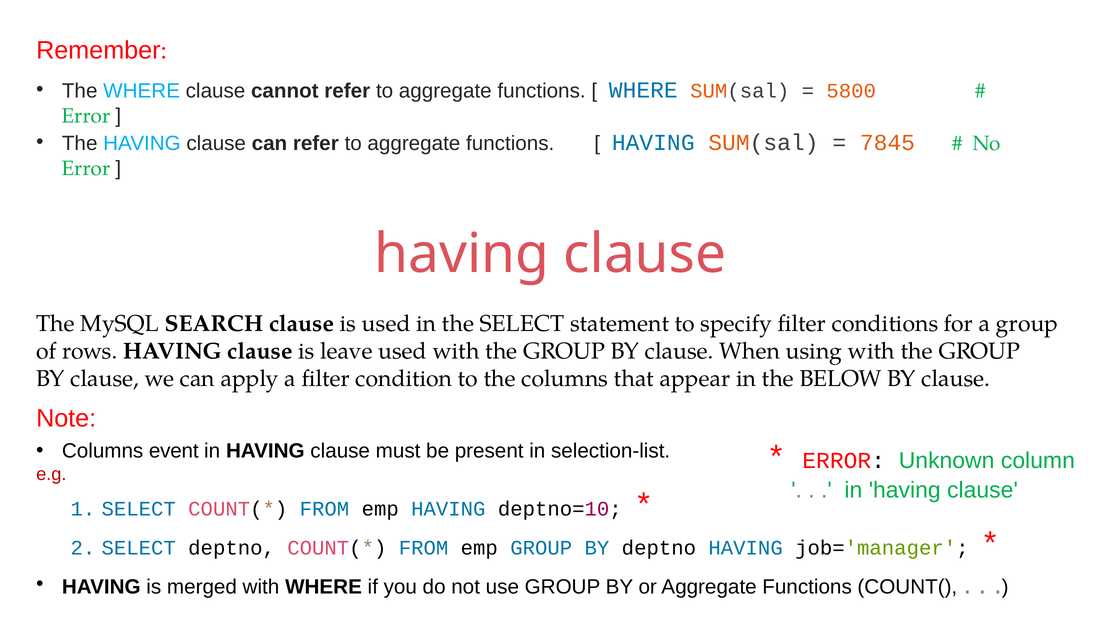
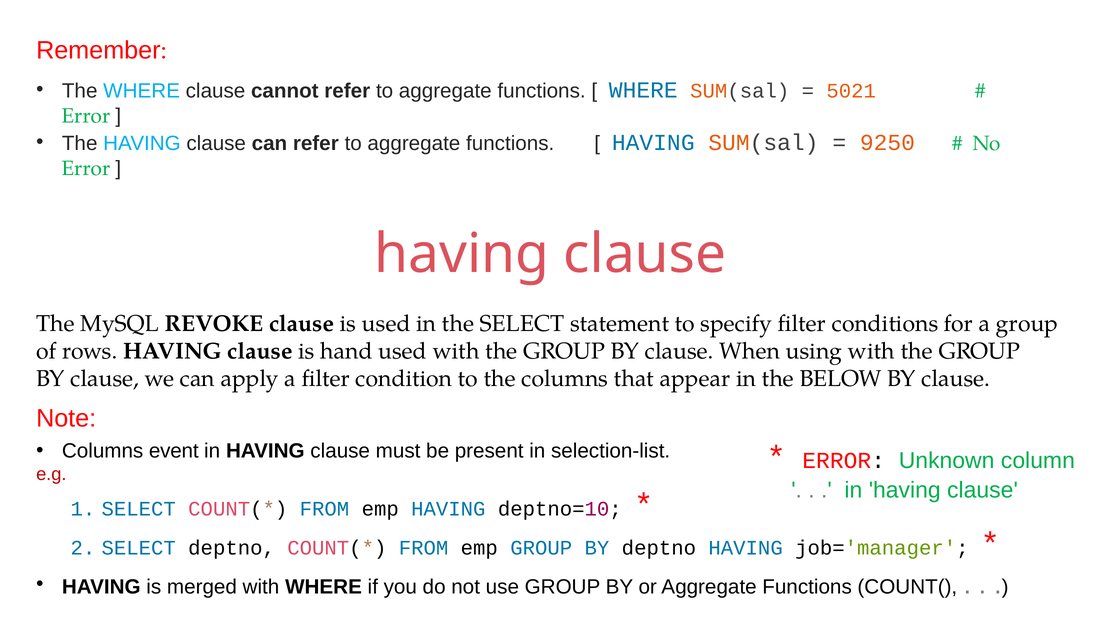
5800: 5800 -> 5021
7845: 7845 -> 9250
SEARCH: SEARCH -> REVOKE
leave: leave -> hand
